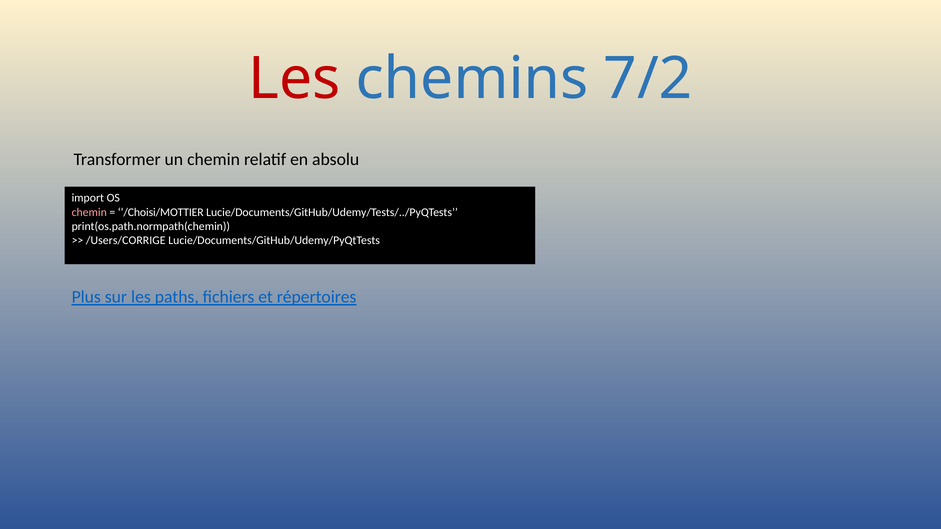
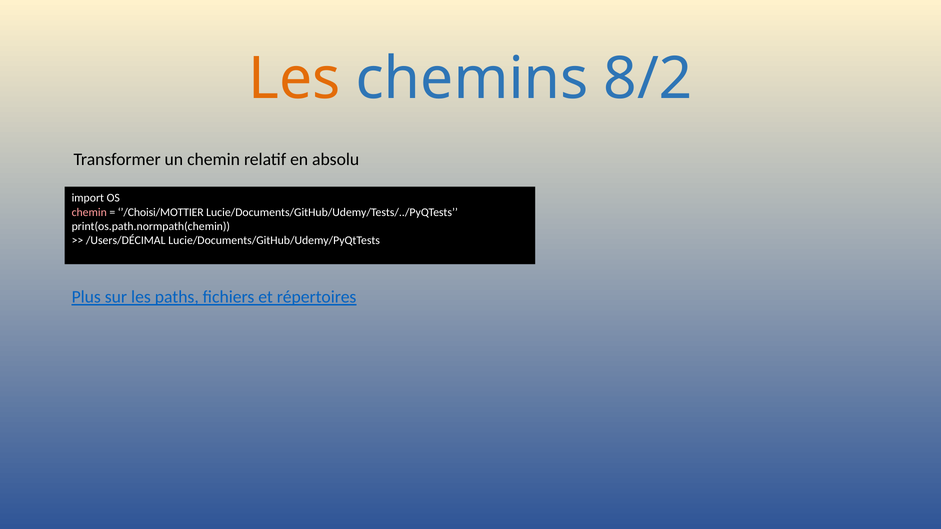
Les at (294, 79) colour: red -> orange
7/2: 7/2 -> 8/2
/Users/CORRIGE: /Users/CORRIGE -> /Users/DÉCIMAL
